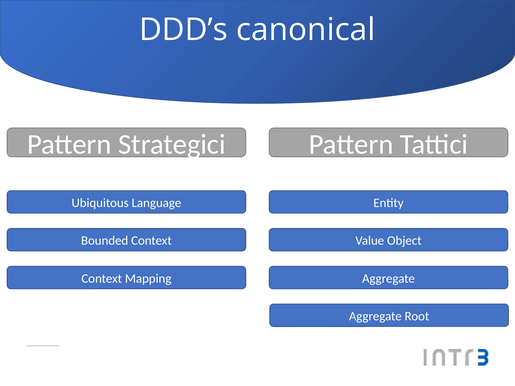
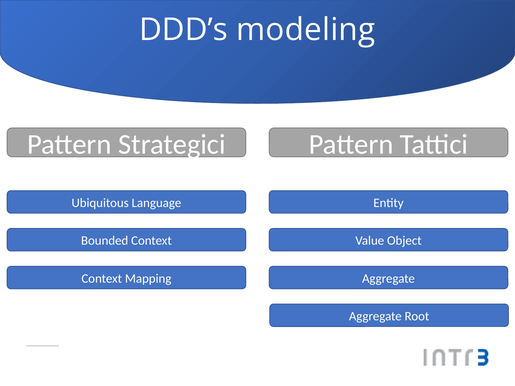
canonical: canonical -> modeling
